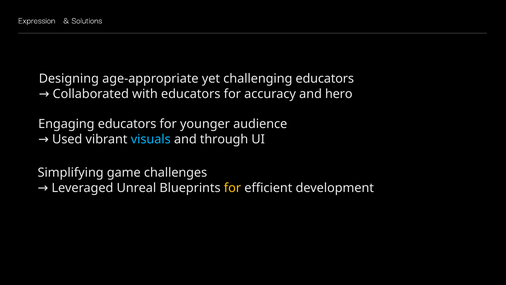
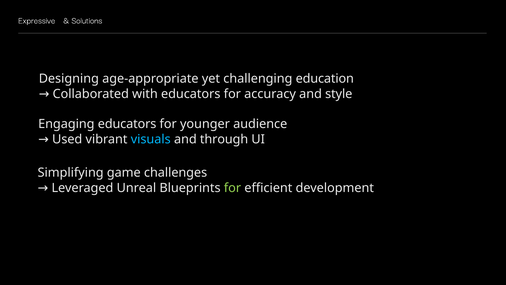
Expression: Expression -> Expressive
challenging educators: educators -> education
hero: hero -> style
for at (233, 188) colour: yellow -> light green
